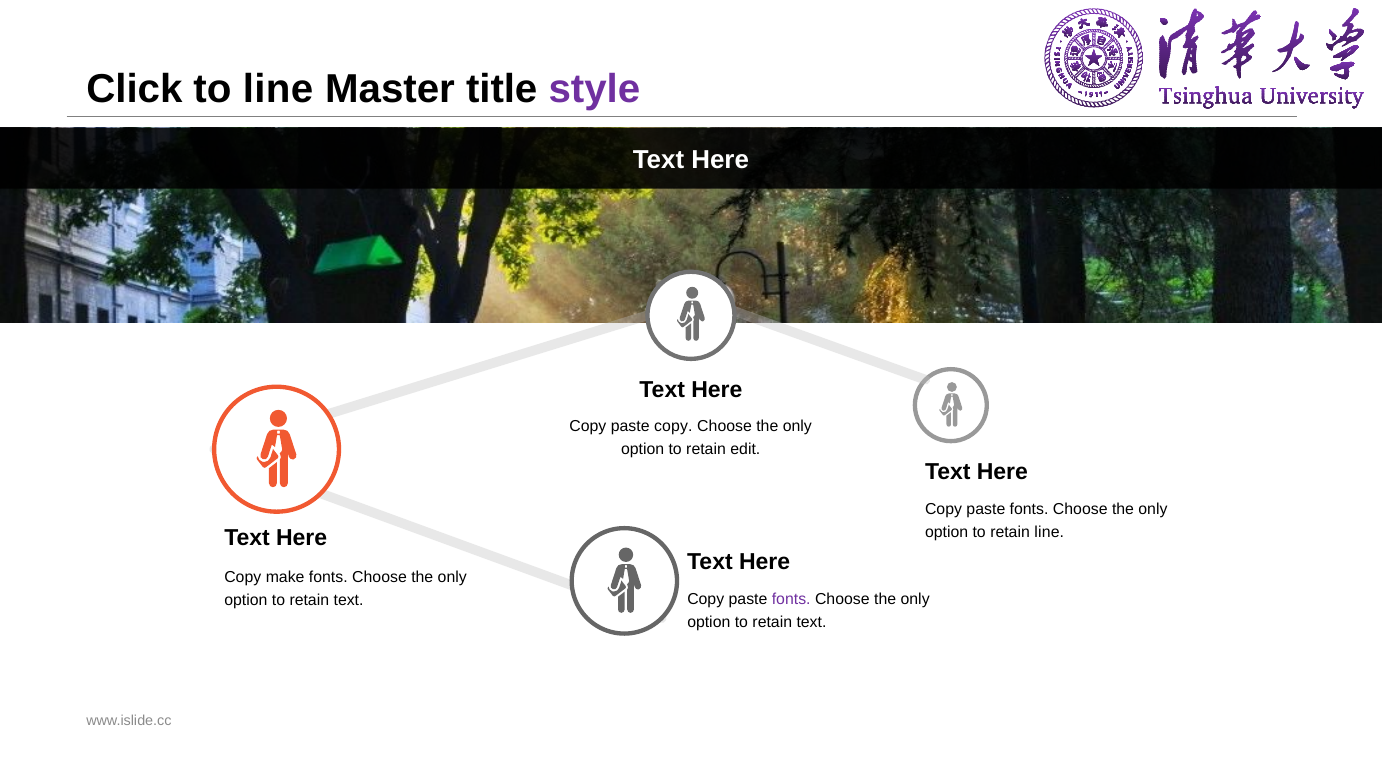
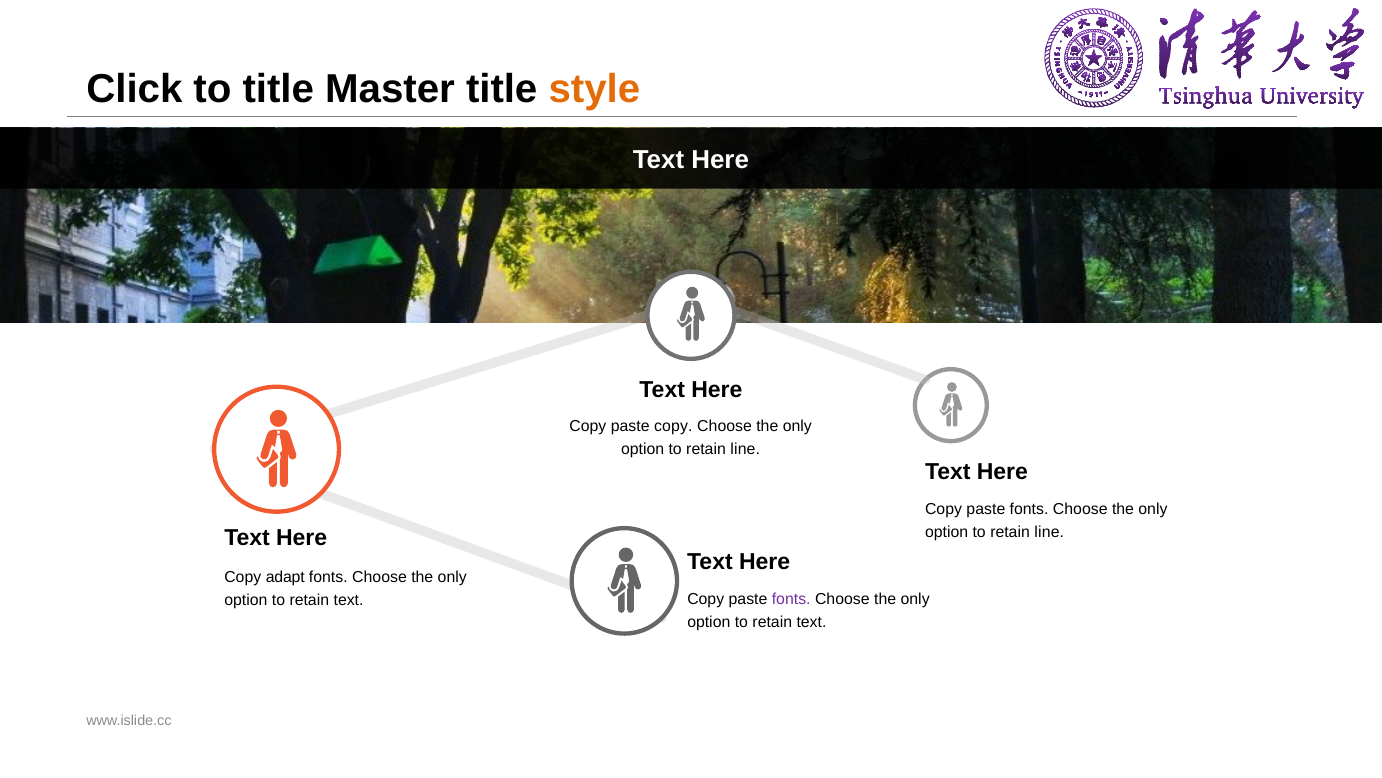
to line: line -> title
style colour: purple -> orange
edit at (745, 449): edit -> line
make: make -> adapt
